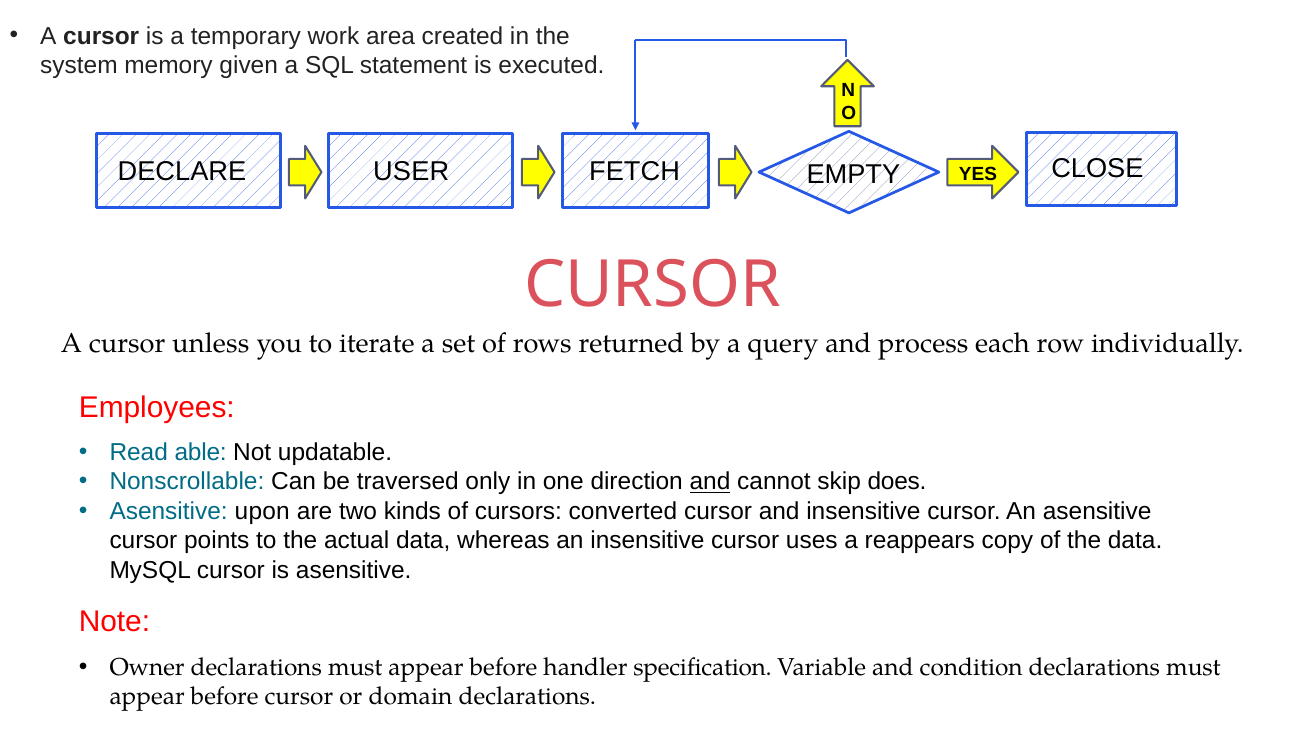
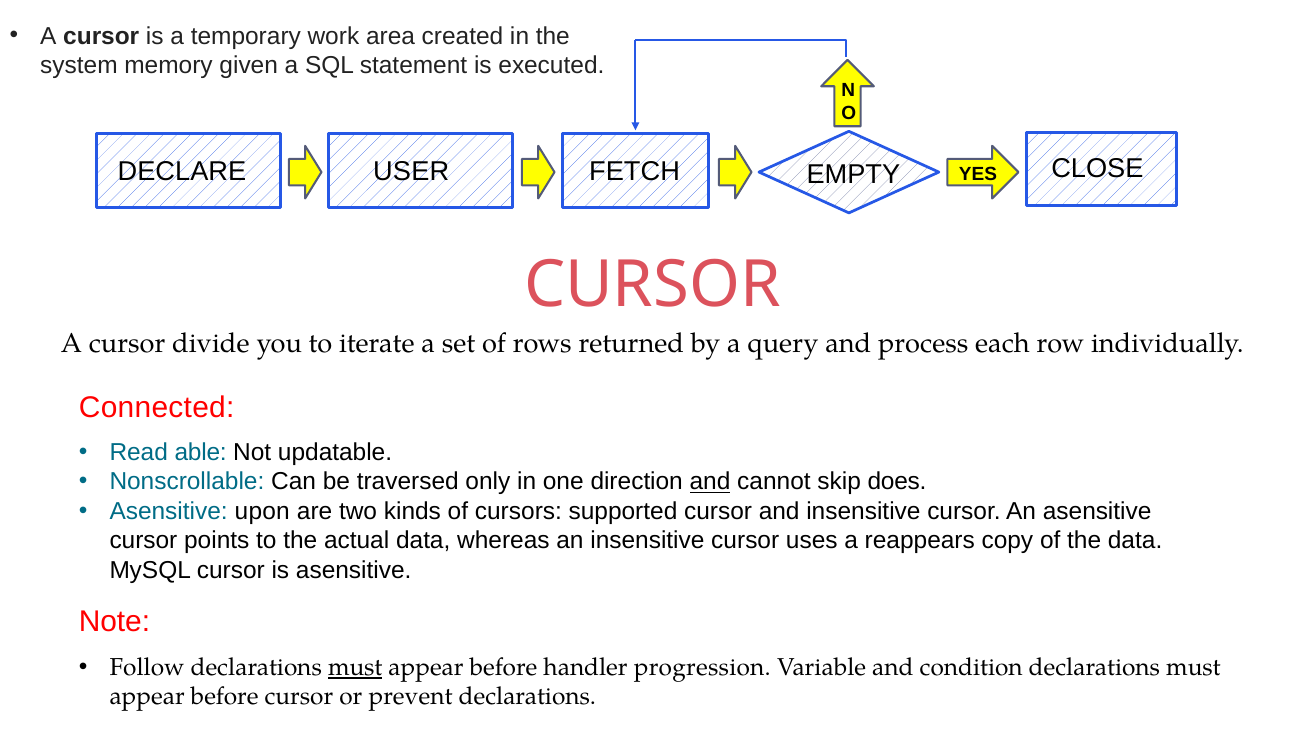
unless: unless -> divide
Employees: Employees -> Connected
converted: converted -> supported
Owner: Owner -> Follow
must at (355, 667) underline: none -> present
specification: specification -> progression
domain: domain -> prevent
